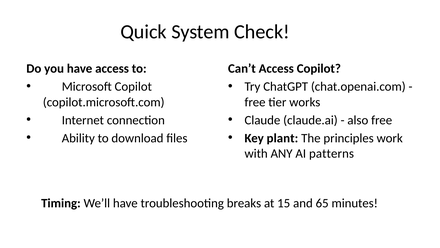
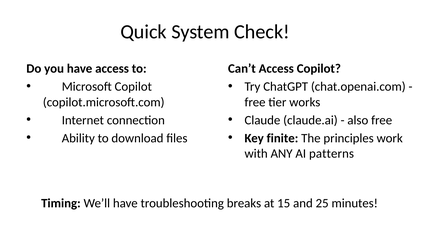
plant: plant -> finite
65: 65 -> 25
